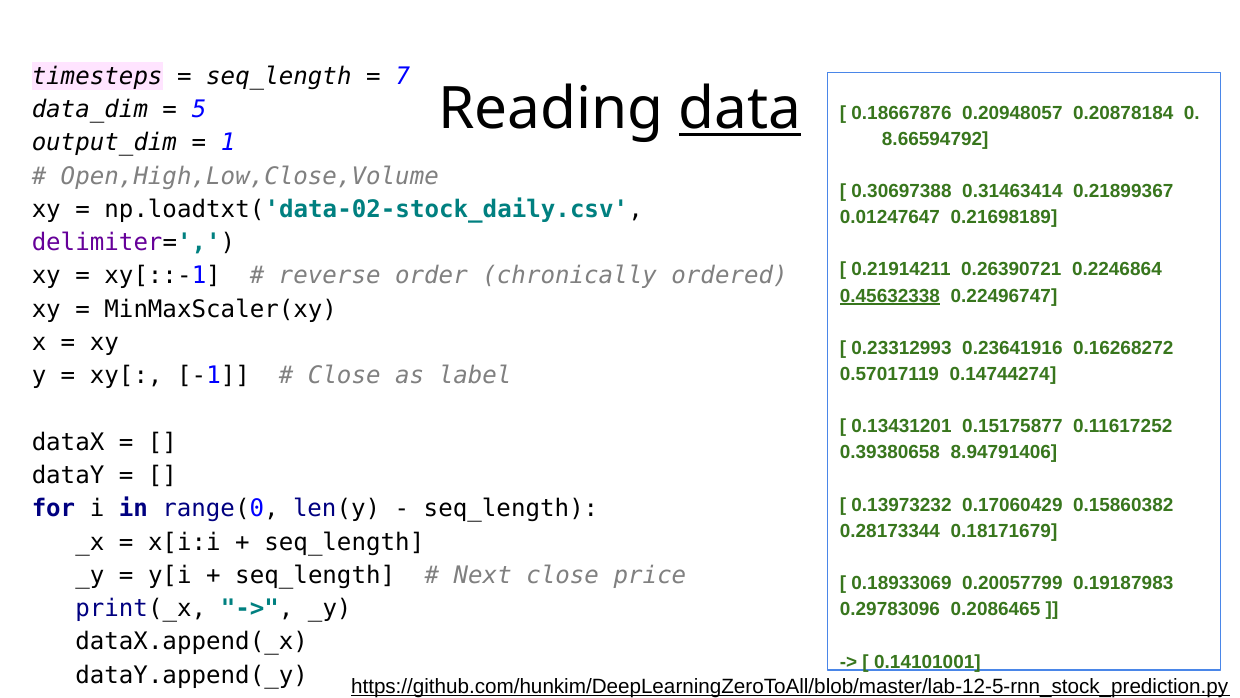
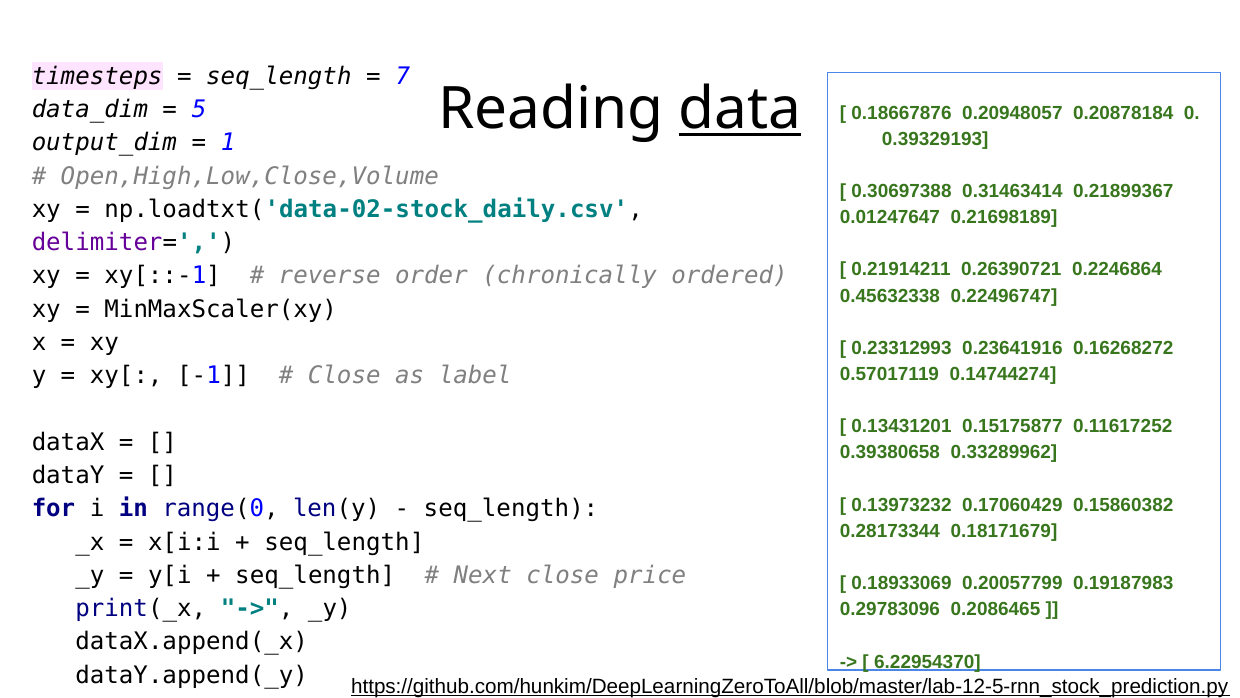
8.66594792: 8.66594792 -> 0.39329193
0.45632338 underline: present -> none
8.94791406: 8.94791406 -> 0.33289962
0.14101001: 0.14101001 -> 6.22954370
